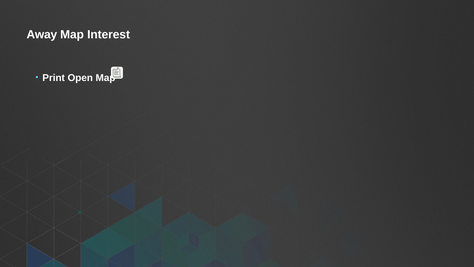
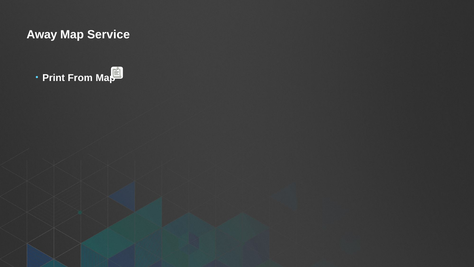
Interest: Interest -> Service
Open: Open -> From
